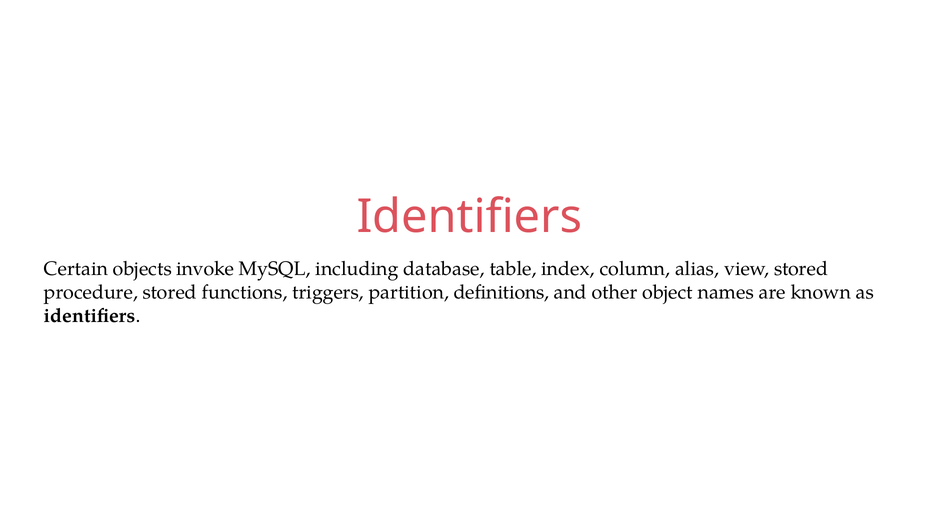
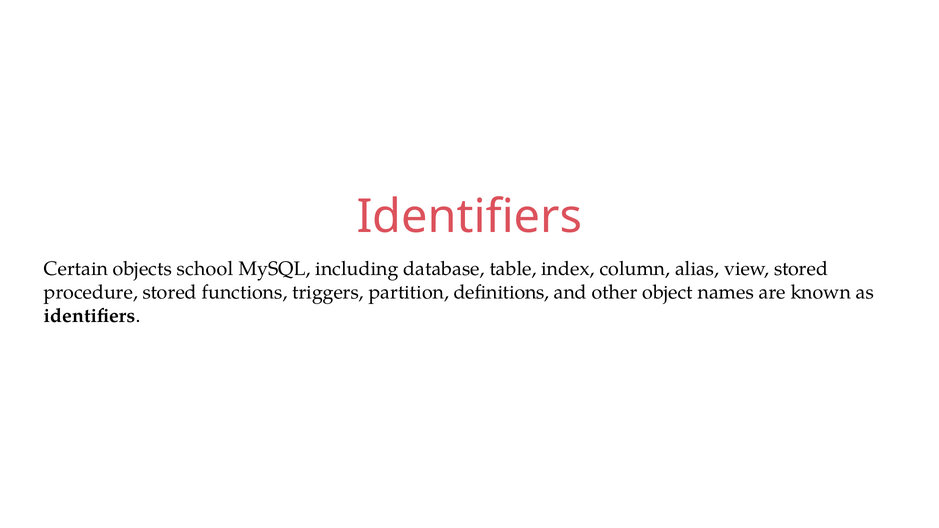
invoke: invoke -> school
